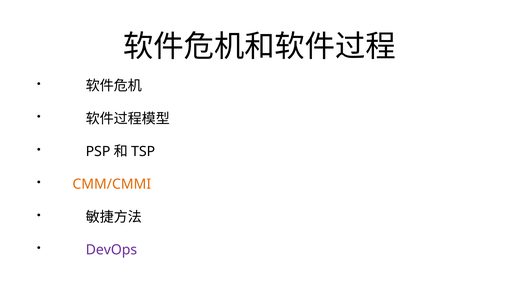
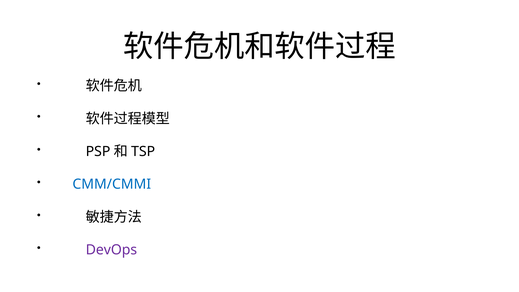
CMM/CMMI colour: orange -> blue
